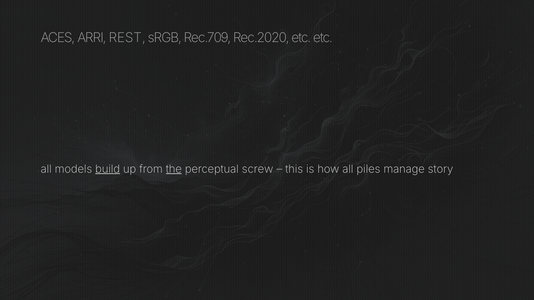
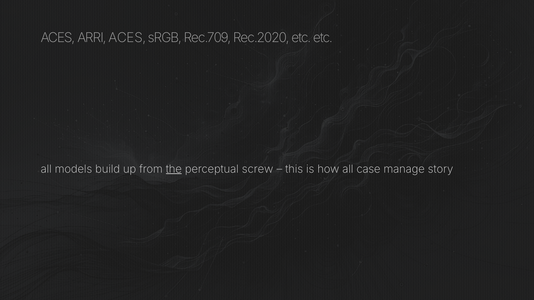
ARRI REST: REST -> ACES
build underline: present -> none
piles: piles -> case
